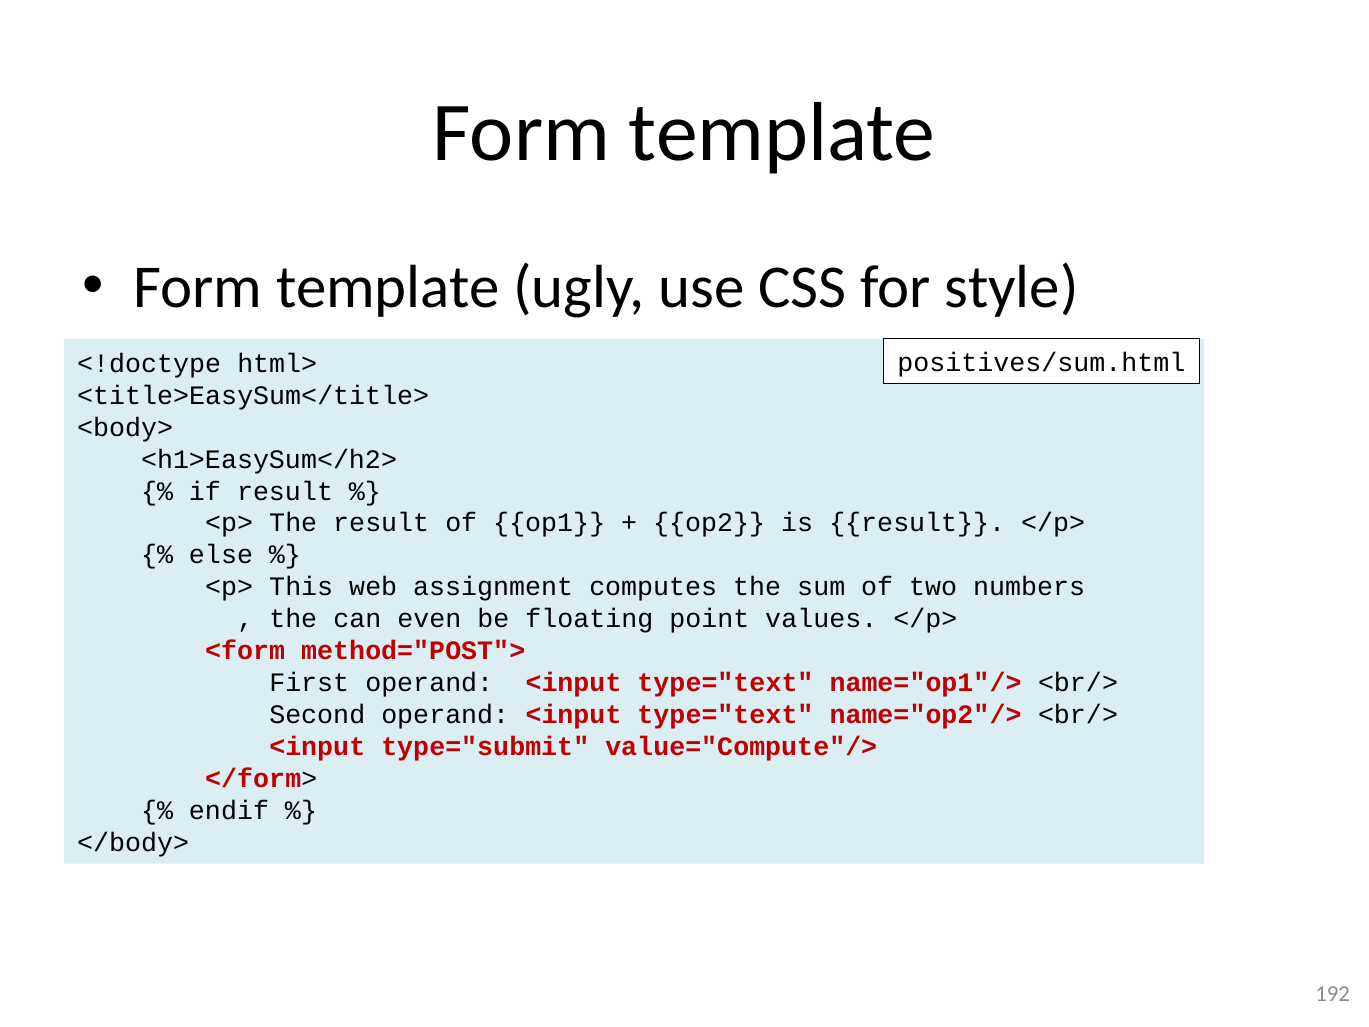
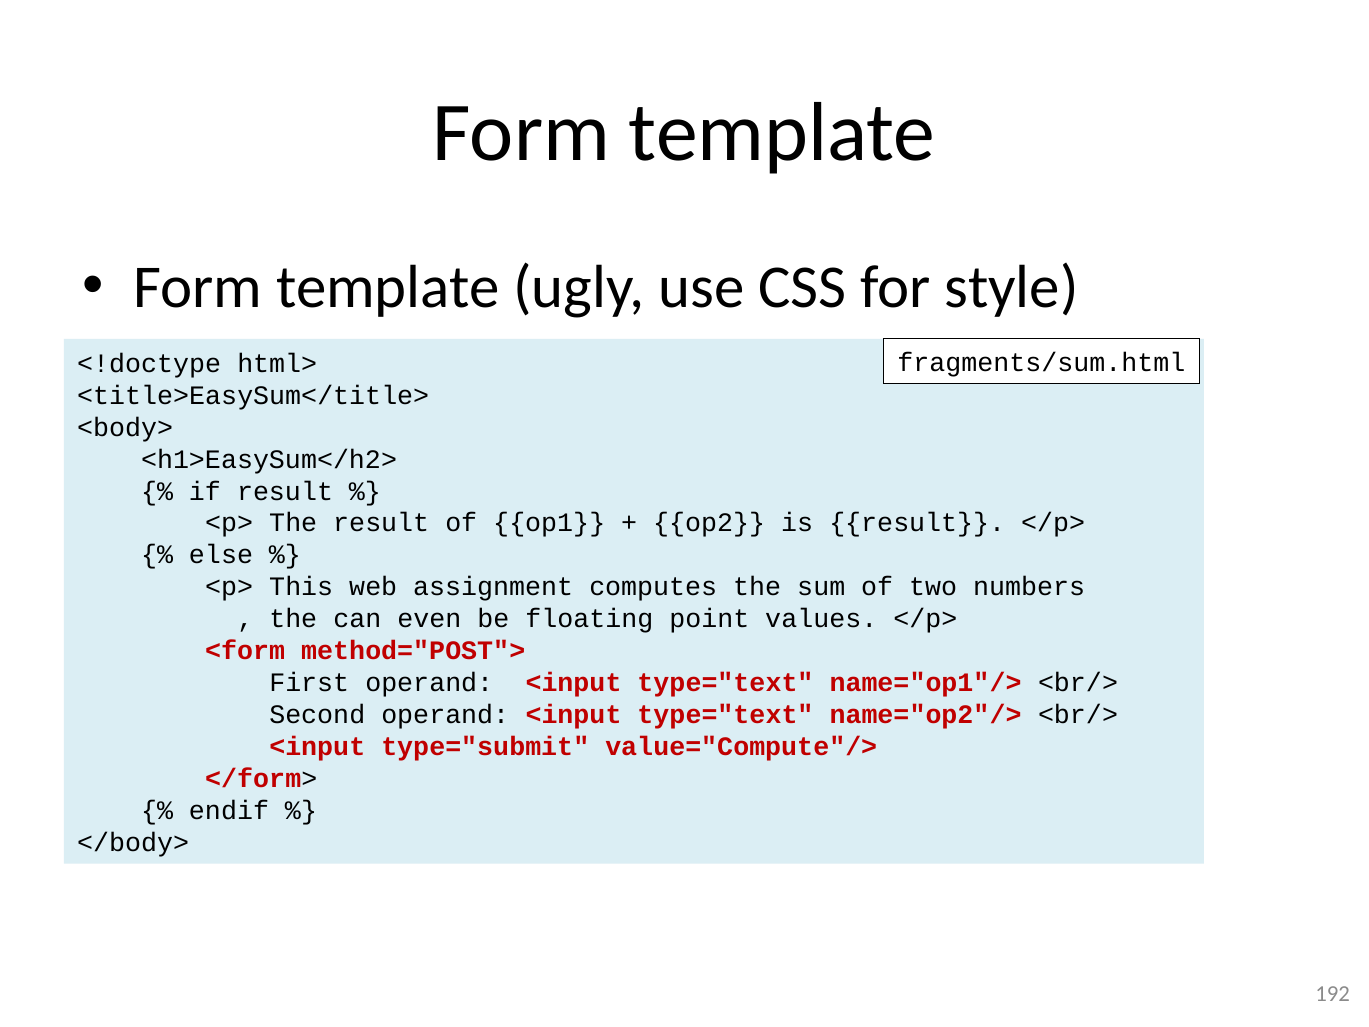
positives/sum.html: positives/sum.html -> fragments/sum.html
